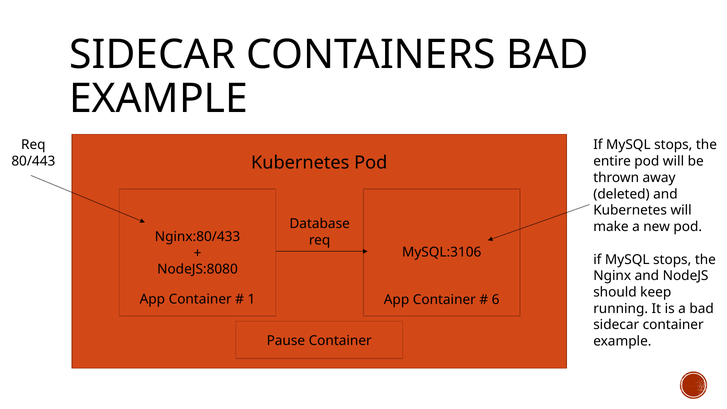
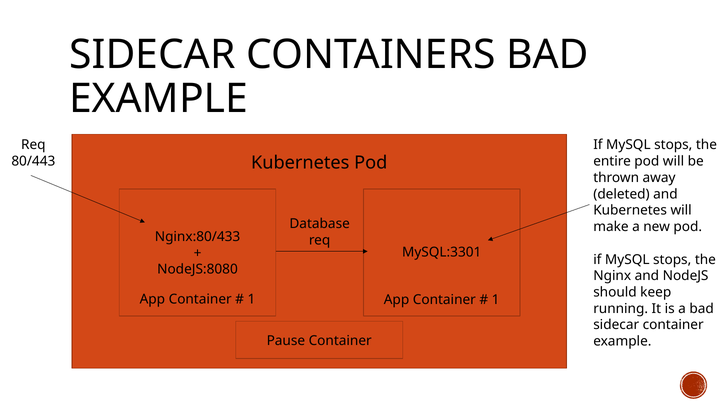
MySQL:3106: MySQL:3106 -> MySQL:3301
6 at (496, 300): 6 -> 1
